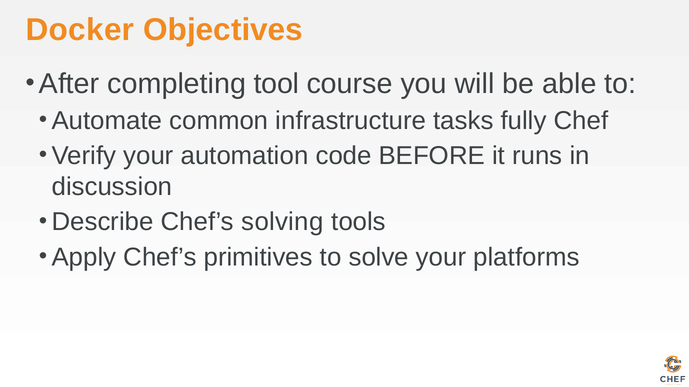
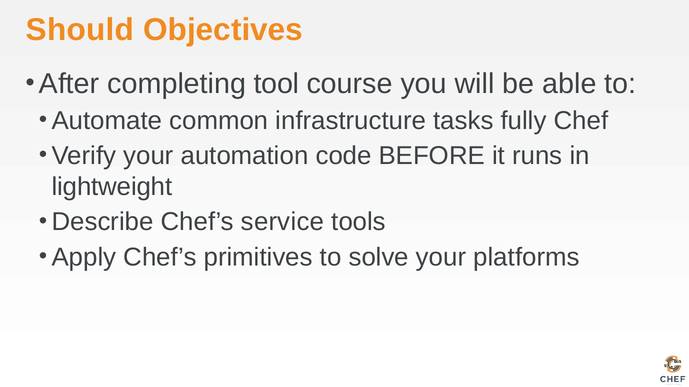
Docker: Docker -> Should
discussion: discussion -> lightweight
solving: solving -> service
